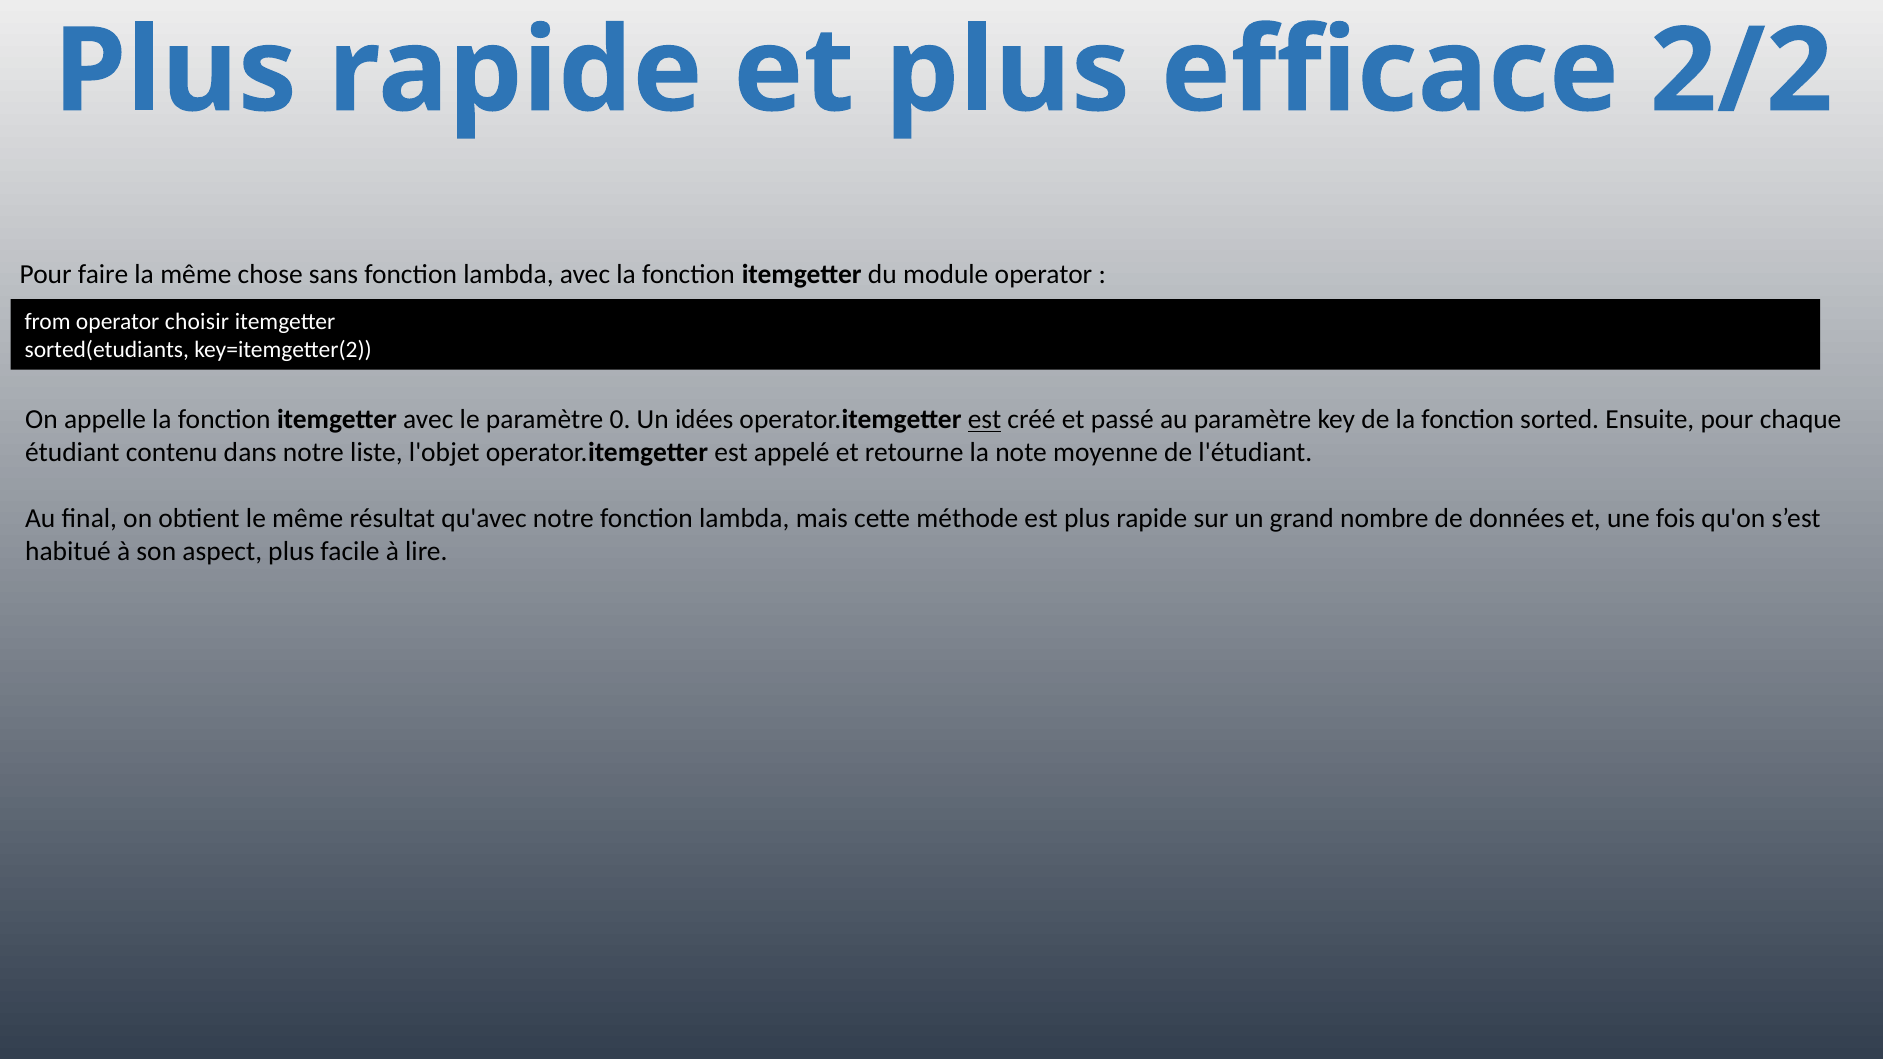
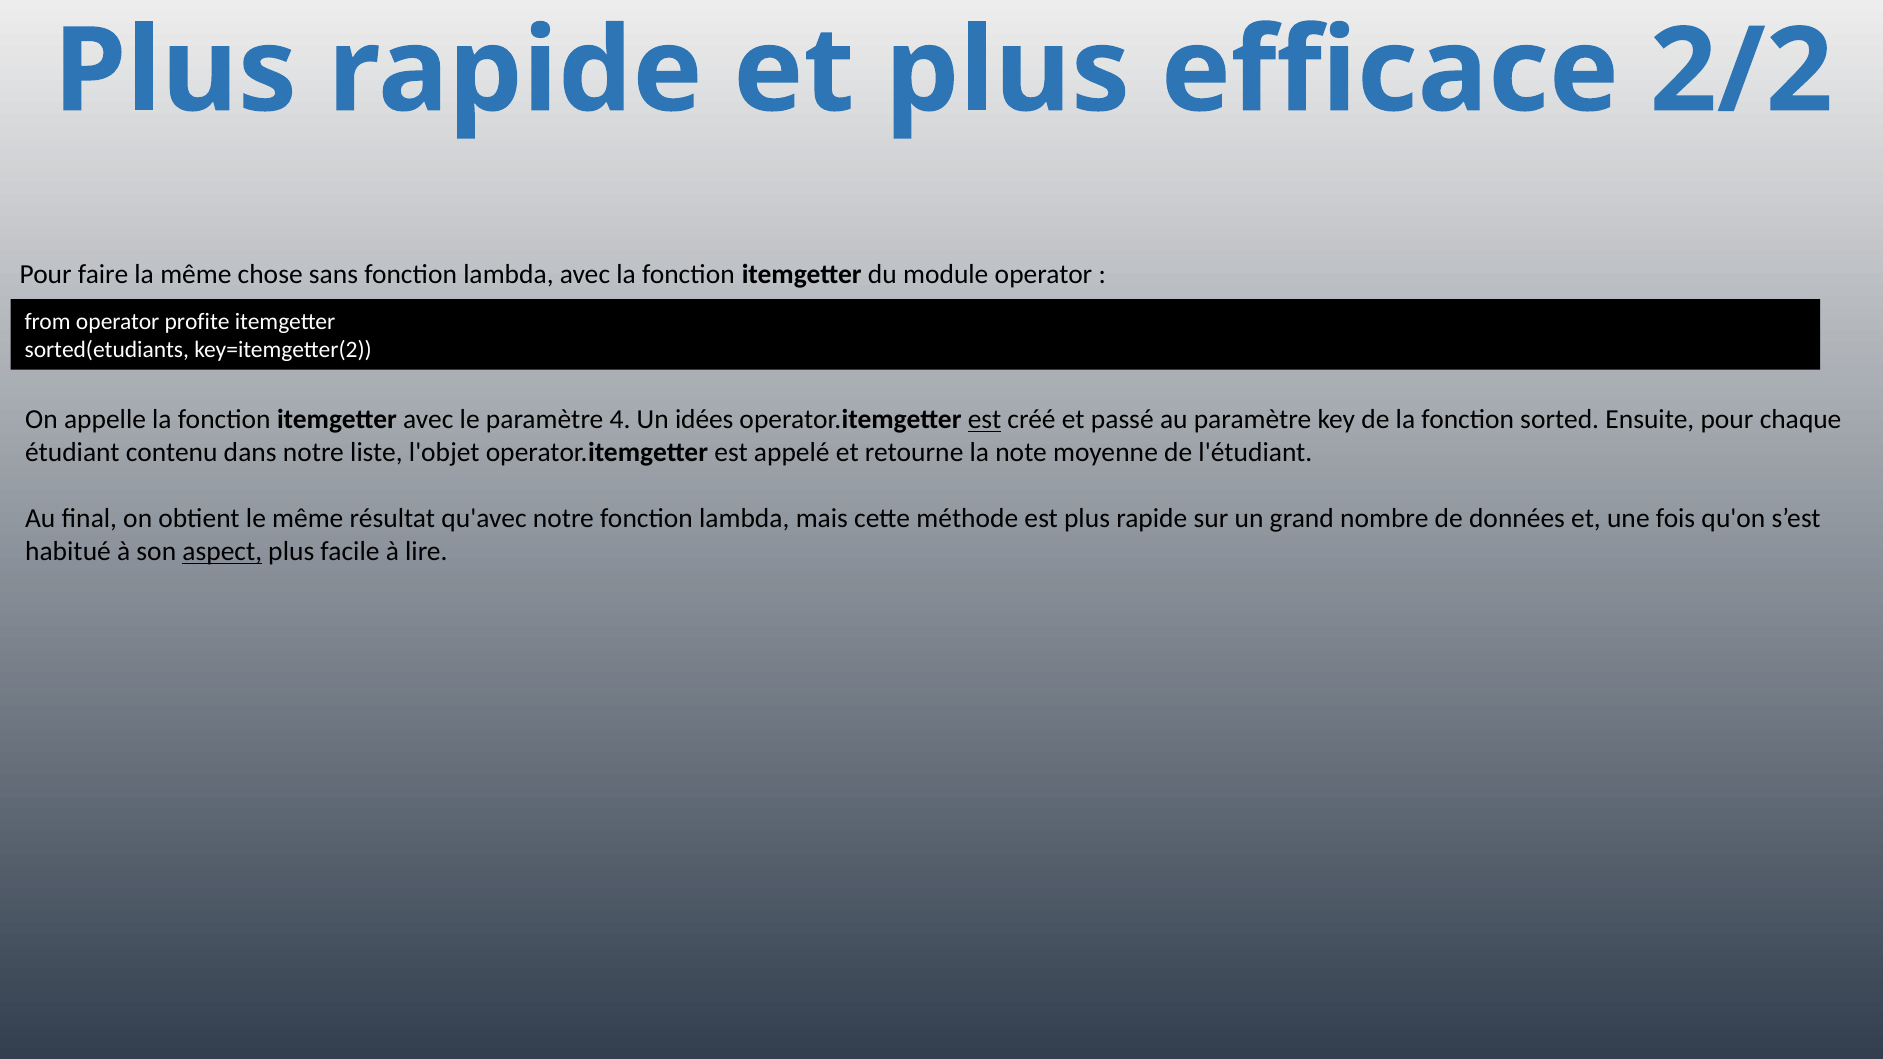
choisir: choisir -> profite
0: 0 -> 4
aspect underline: none -> present
